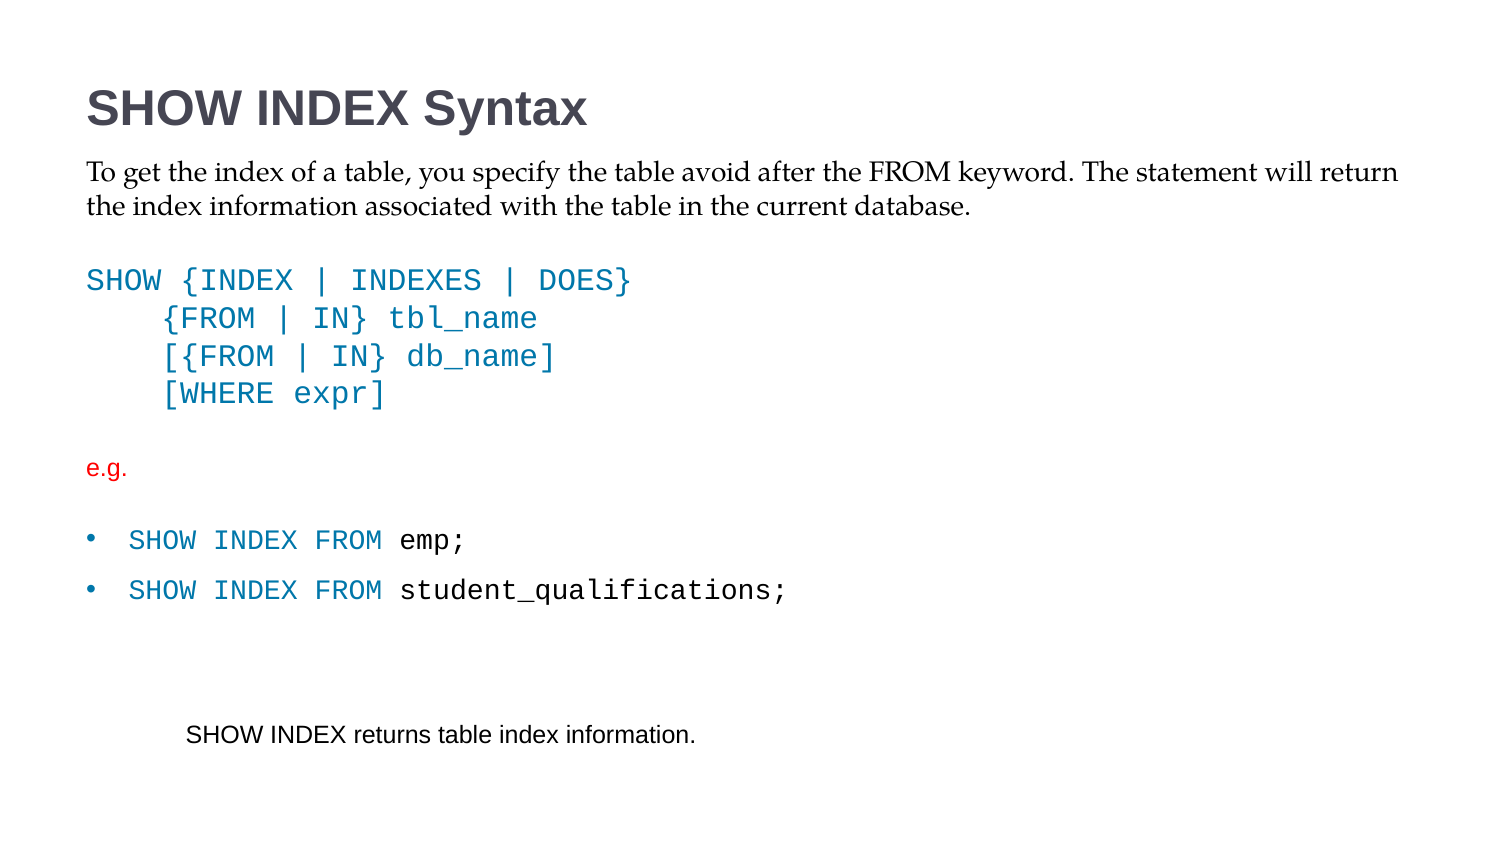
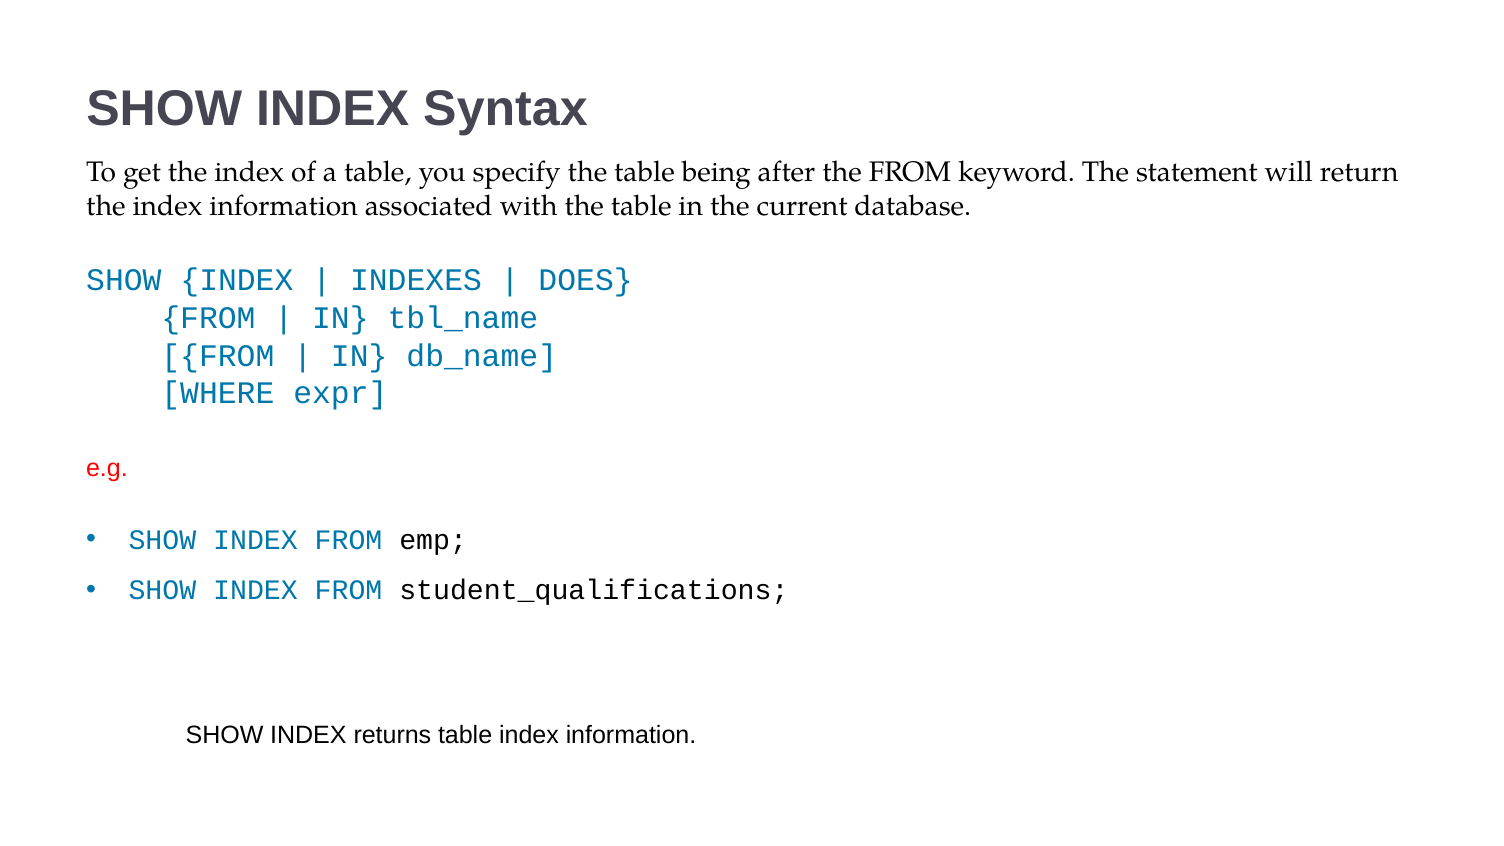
avoid: avoid -> being
